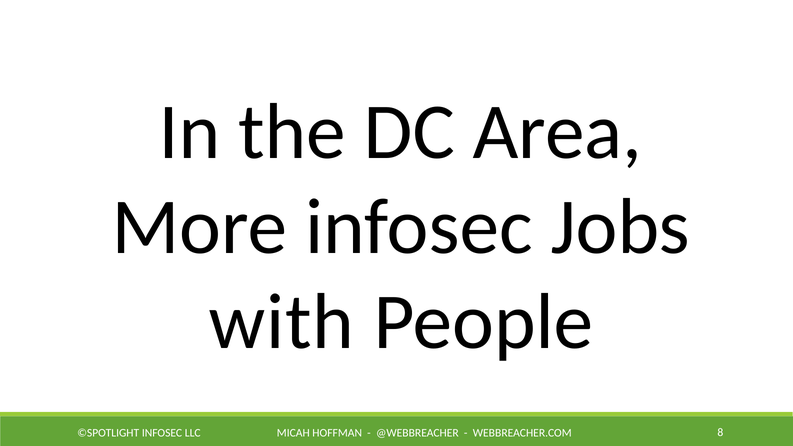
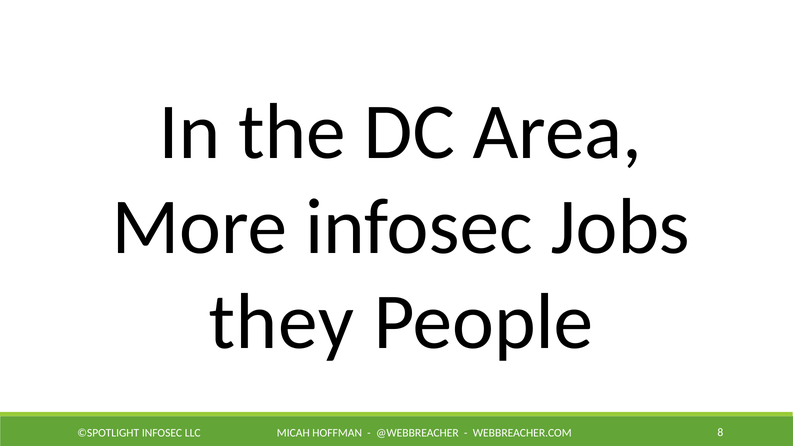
with: with -> they
